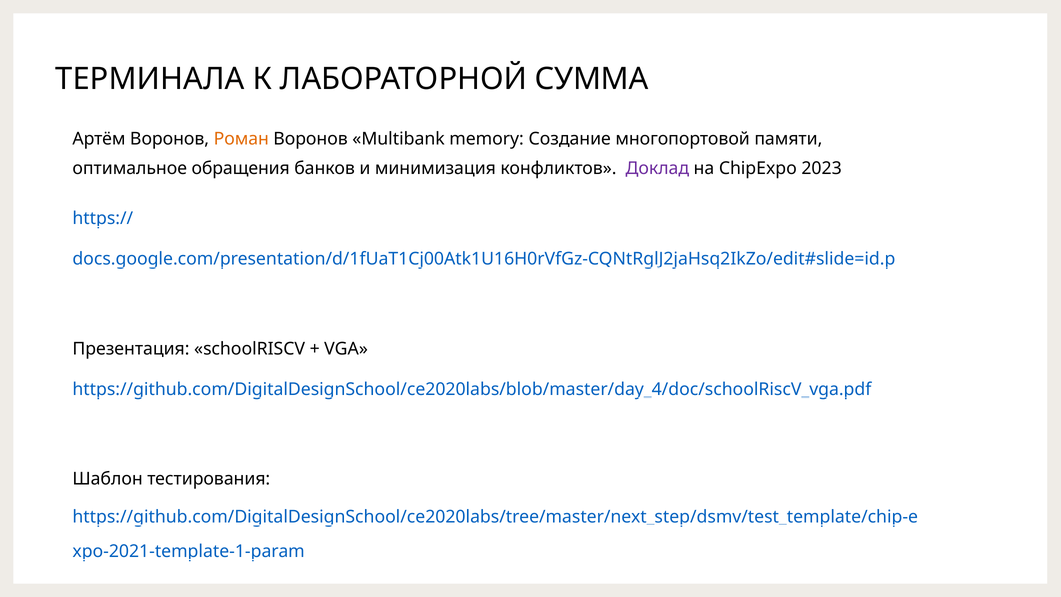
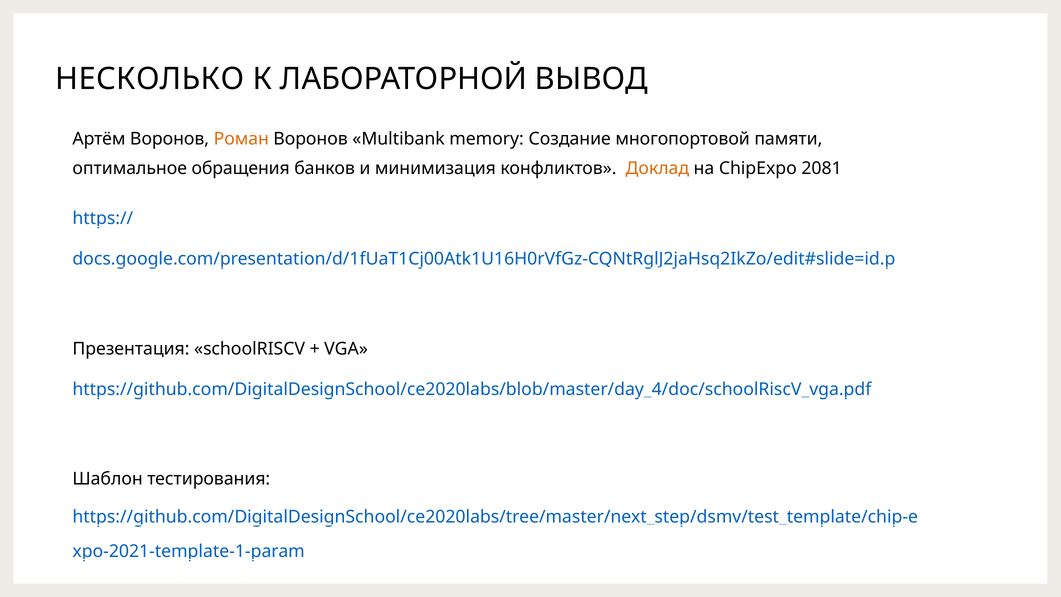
ТЕРМИНАЛА: ТЕРМИНАЛА -> НЕСКОЛЬКО
СУММА: СУММА -> ВЫВОД
Доклад colour: purple -> orange
2023: 2023 -> 2081
